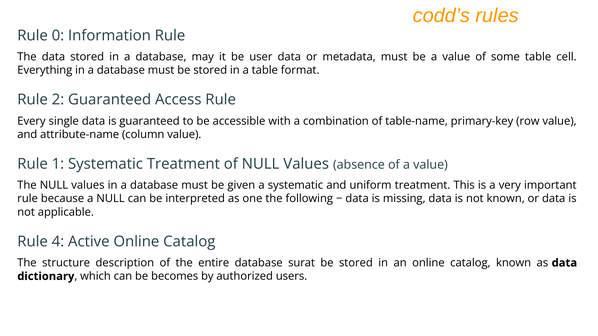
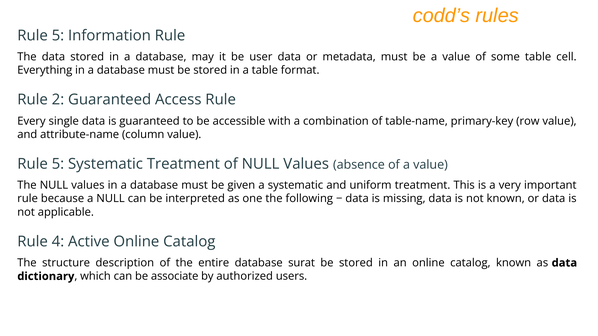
0 at (58, 35): 0 -> 5
1 at (58, 164): 1 -> 5
becomes: becomes -> associate
